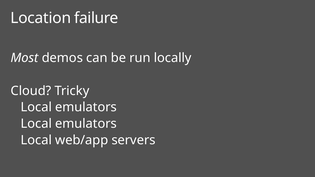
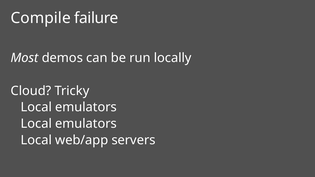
Location: Location -> Compile
